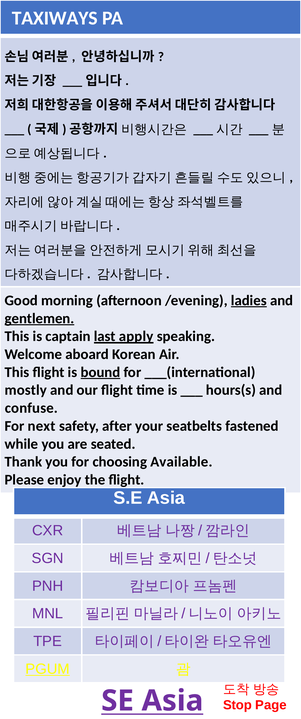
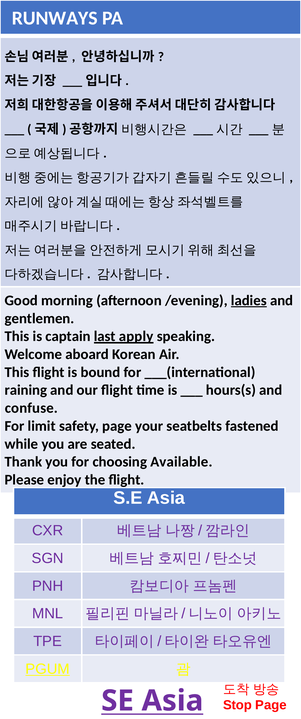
TAXIWAYS: TAXIWAYS -> RUNWAYS
gentlemen underline: present -> none
bound underline: present -> none
mostly: mostly -> raining
next: next -> limit
safety after: after -> page
